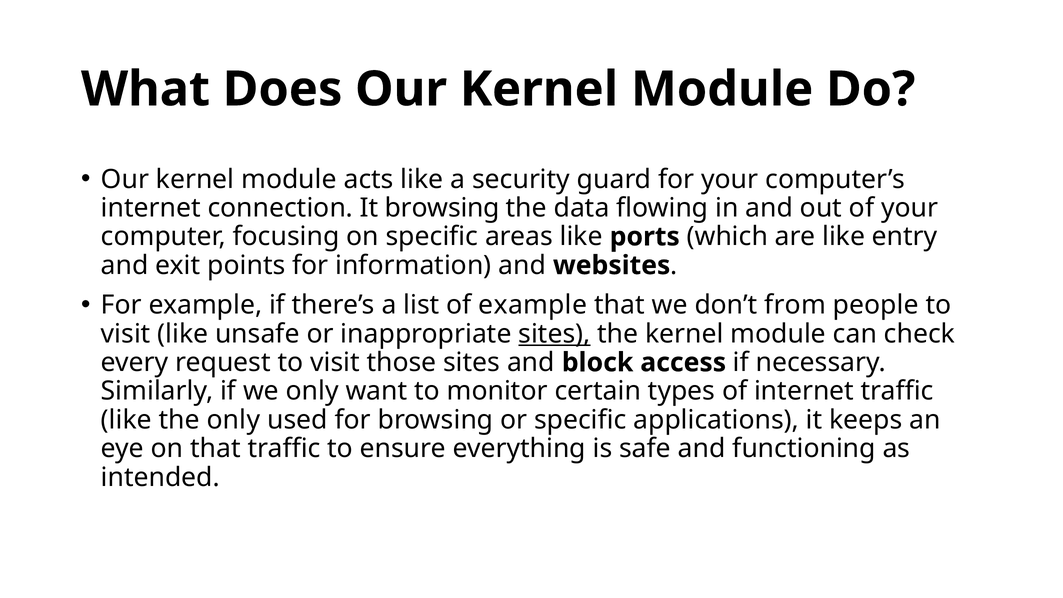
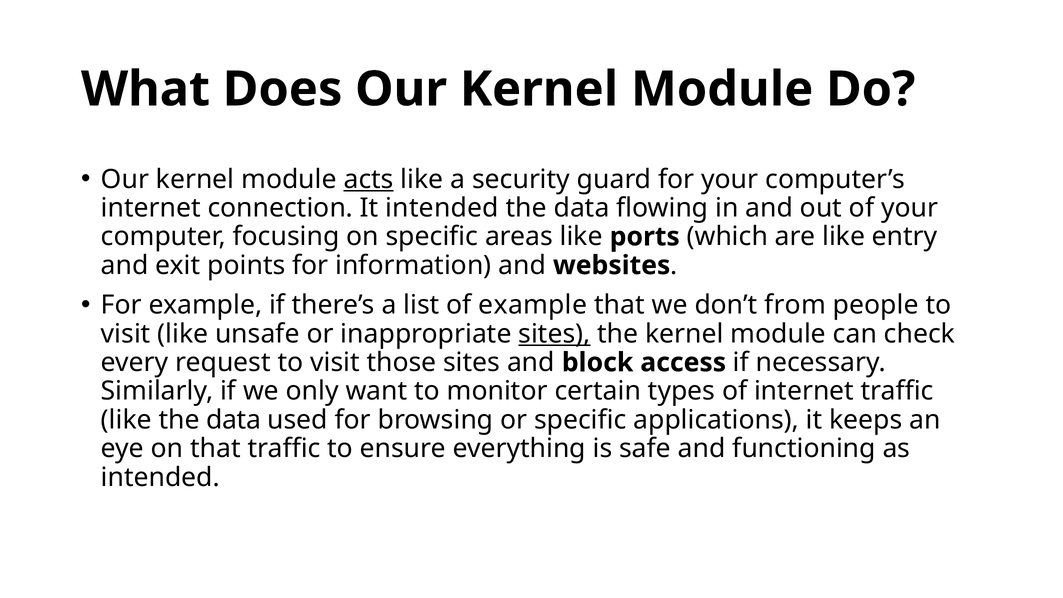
acts underline: none -> present
It browsing: browsing -> intended
like the only: only -> data
